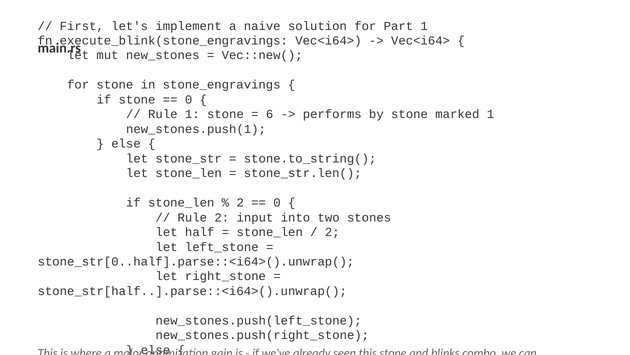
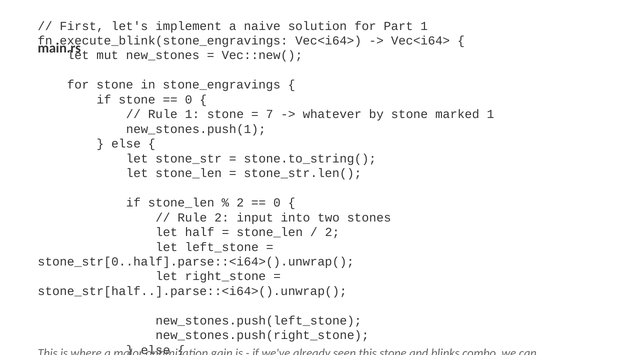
6: 6 -> 7
performs: performs -> whatever
